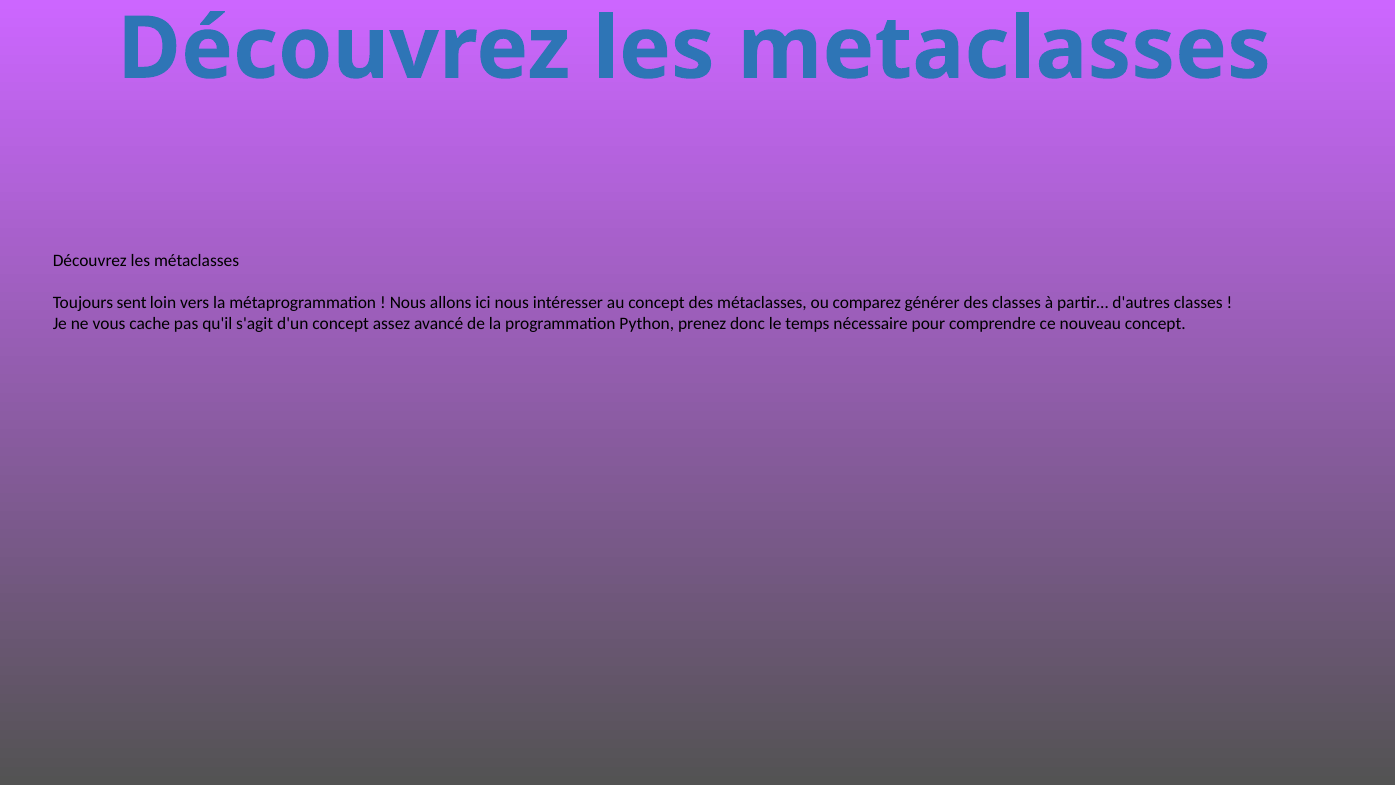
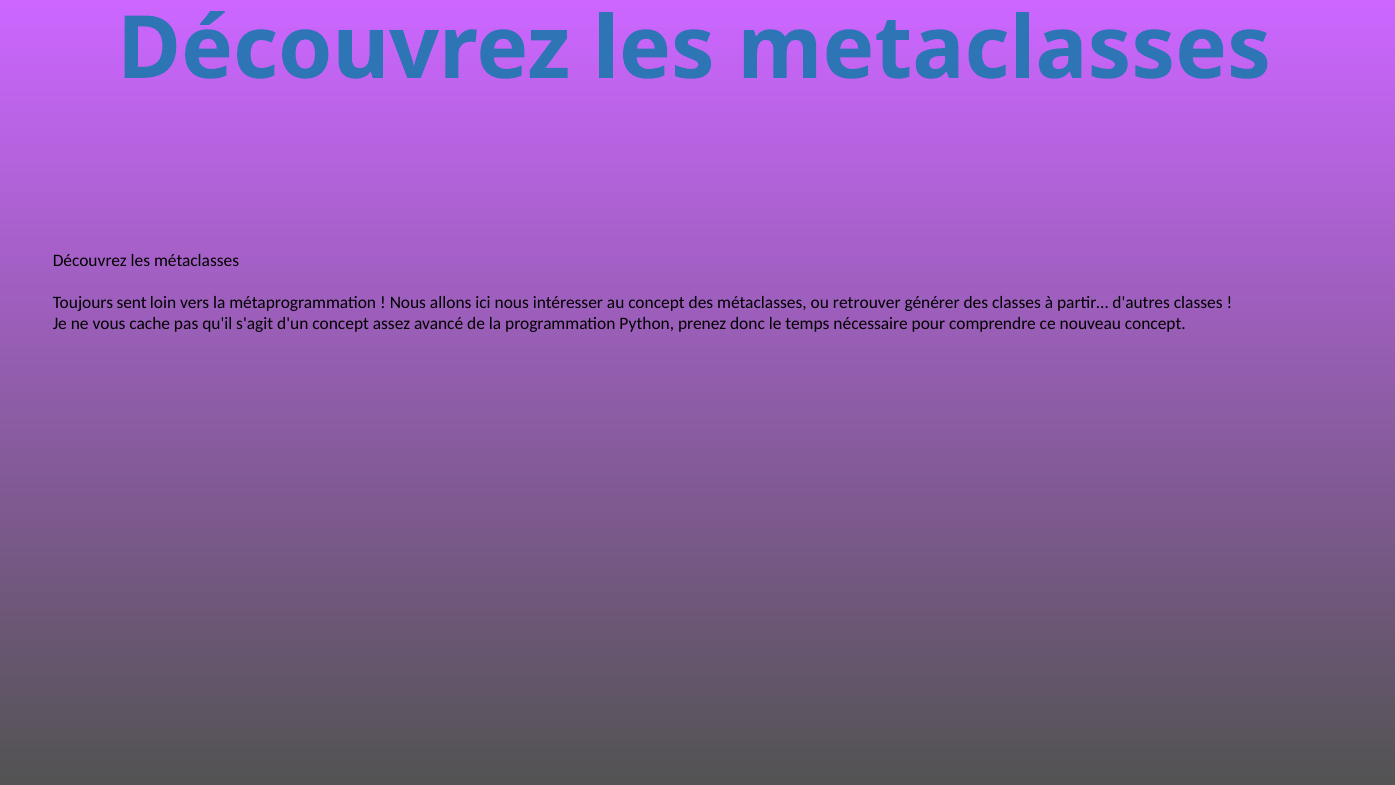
comparez: comparez -> retrouver
